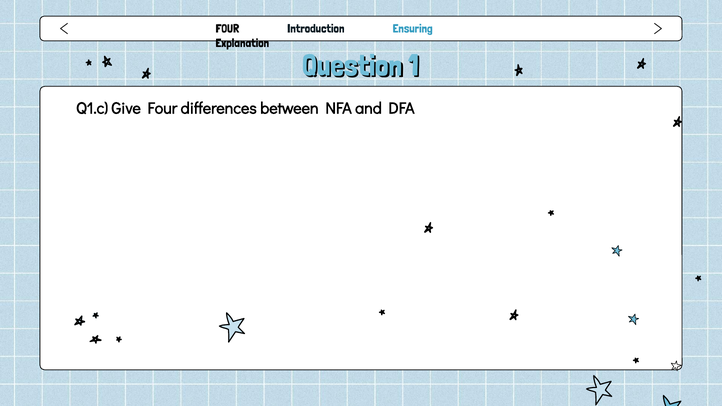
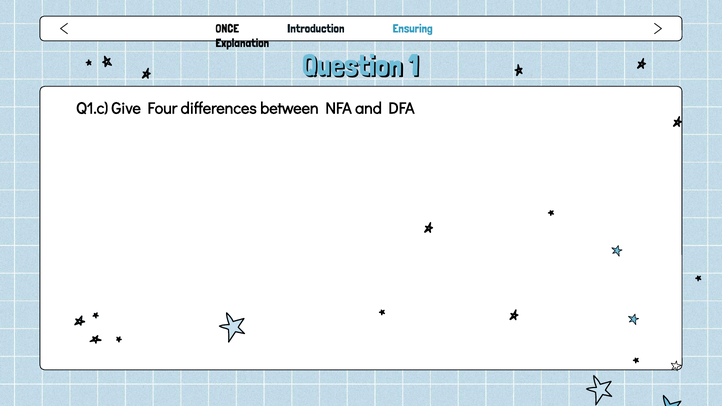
FOUR at (227, 29): FOUR -> ONCE
